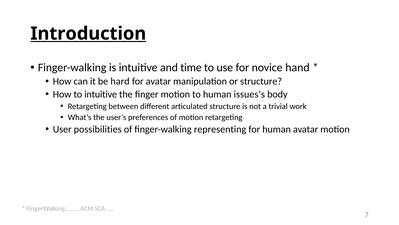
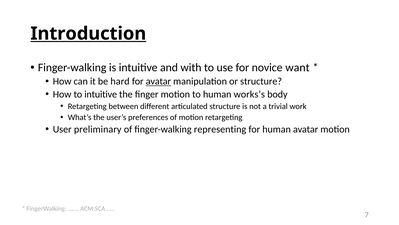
time: time -> with
hand: hand -> want
avatar at (158, 81) underline: none -> present
issues’s: issues’s -> works’s
possibilities: possibilities -> preliminary
